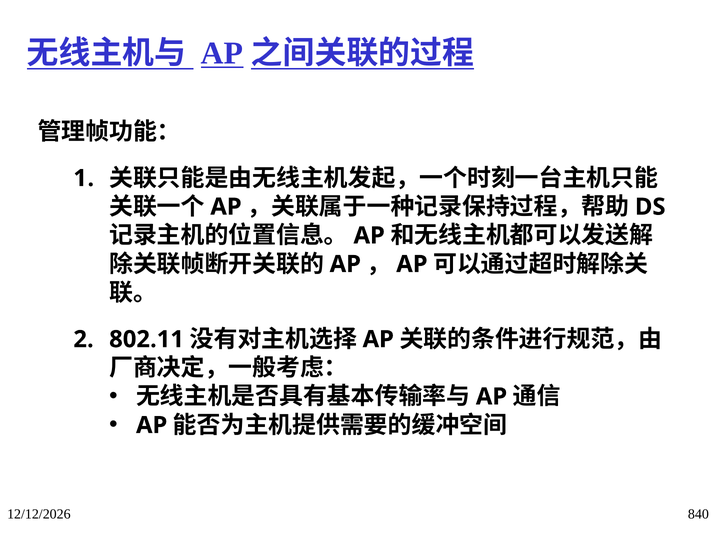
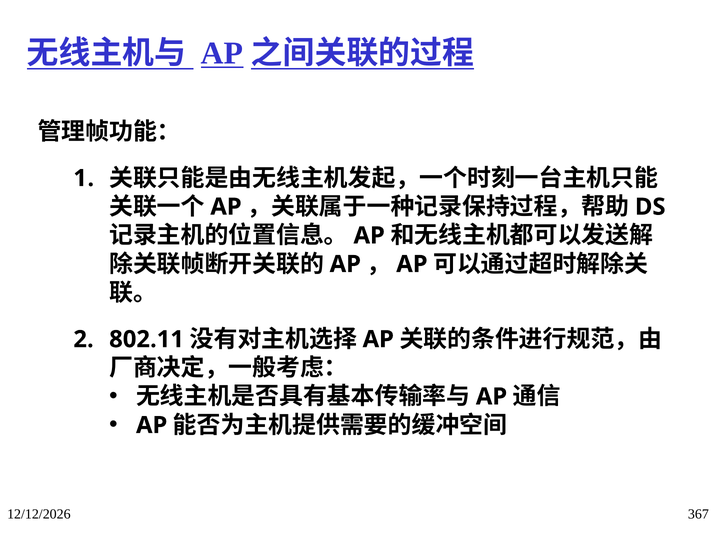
840: 840 -> 367
